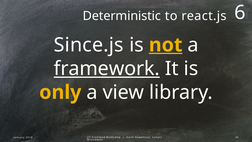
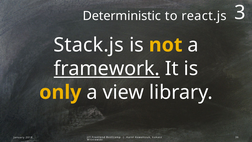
6: 6 -> 3
Since.js: Since.js -> Stack.js
not underline: present -> none
